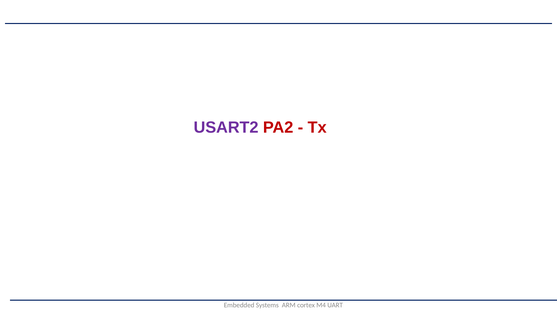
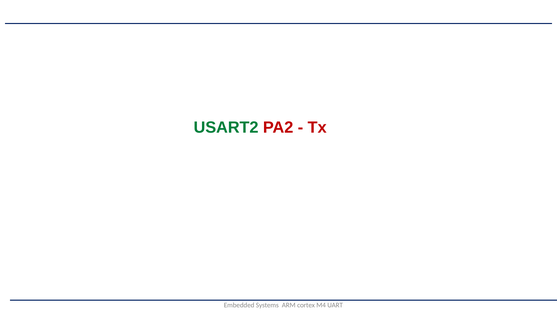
USART2 colour: purple -> green
